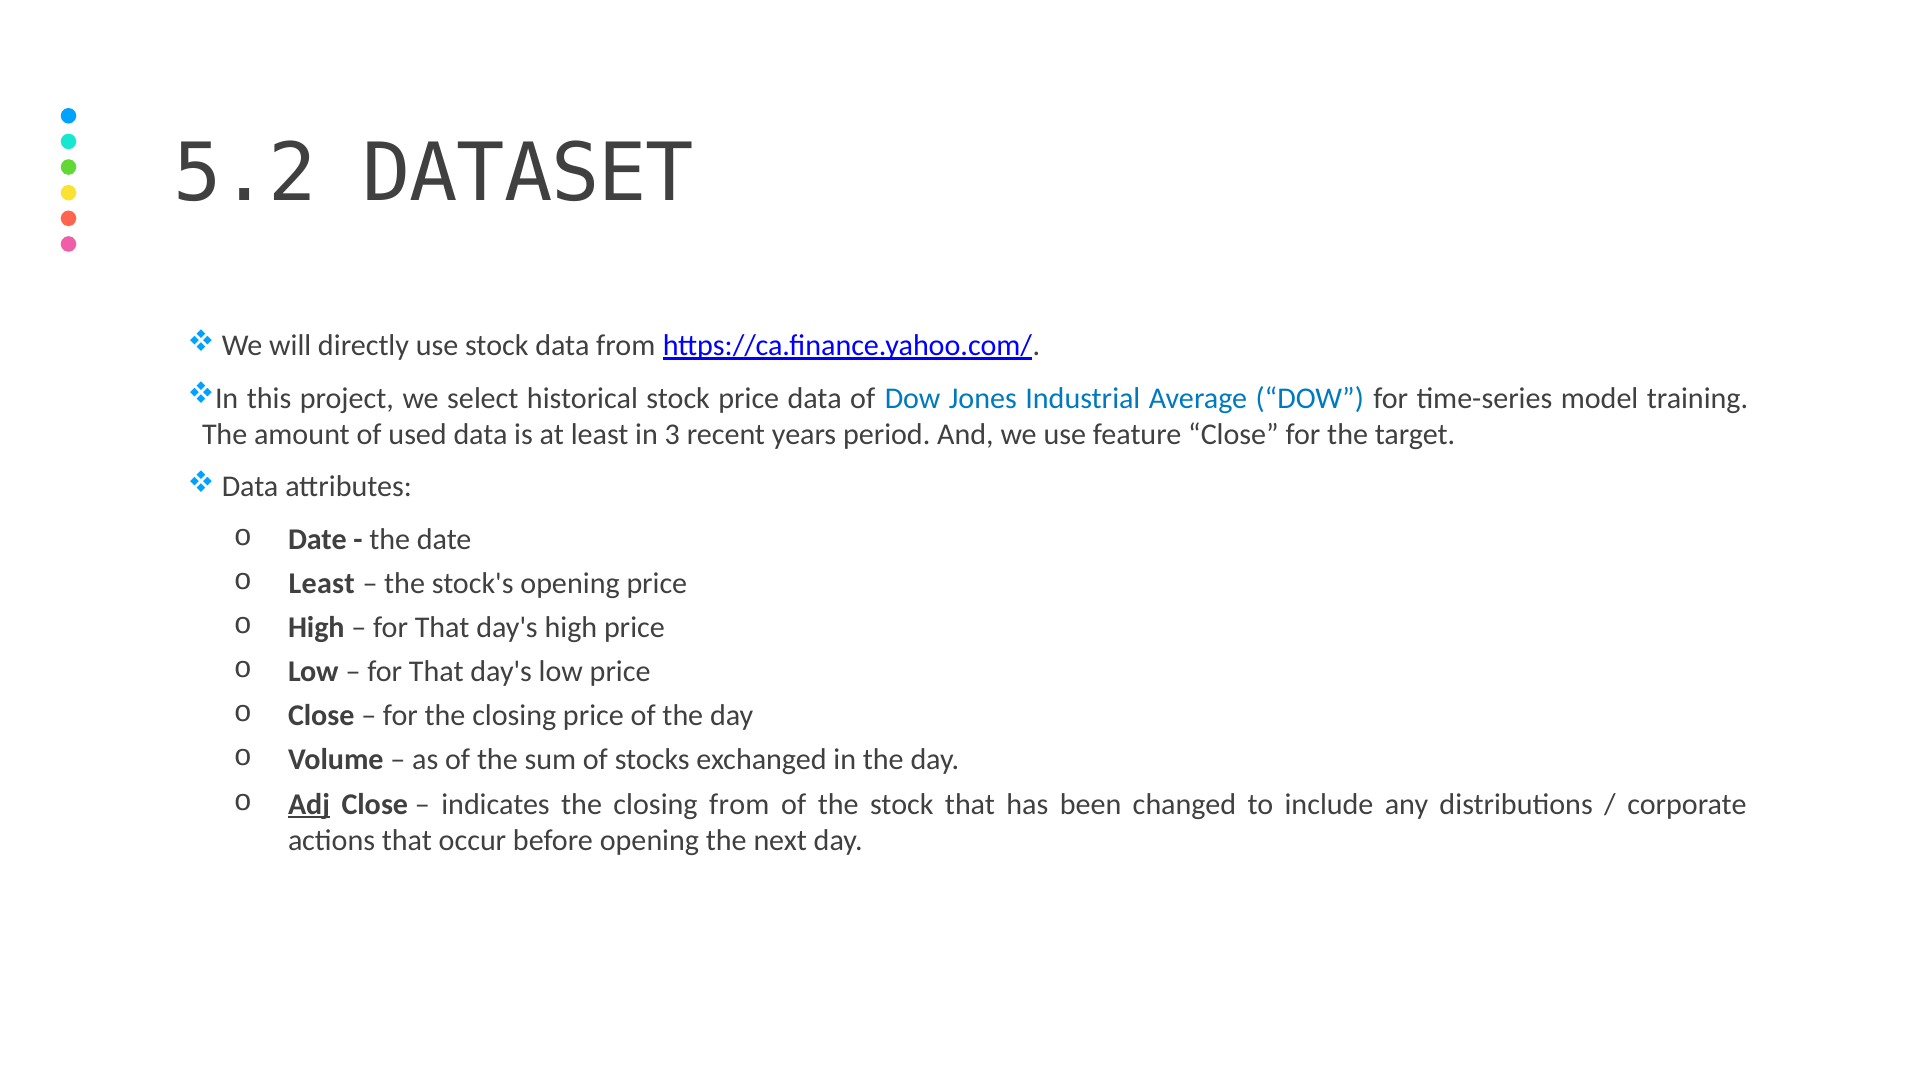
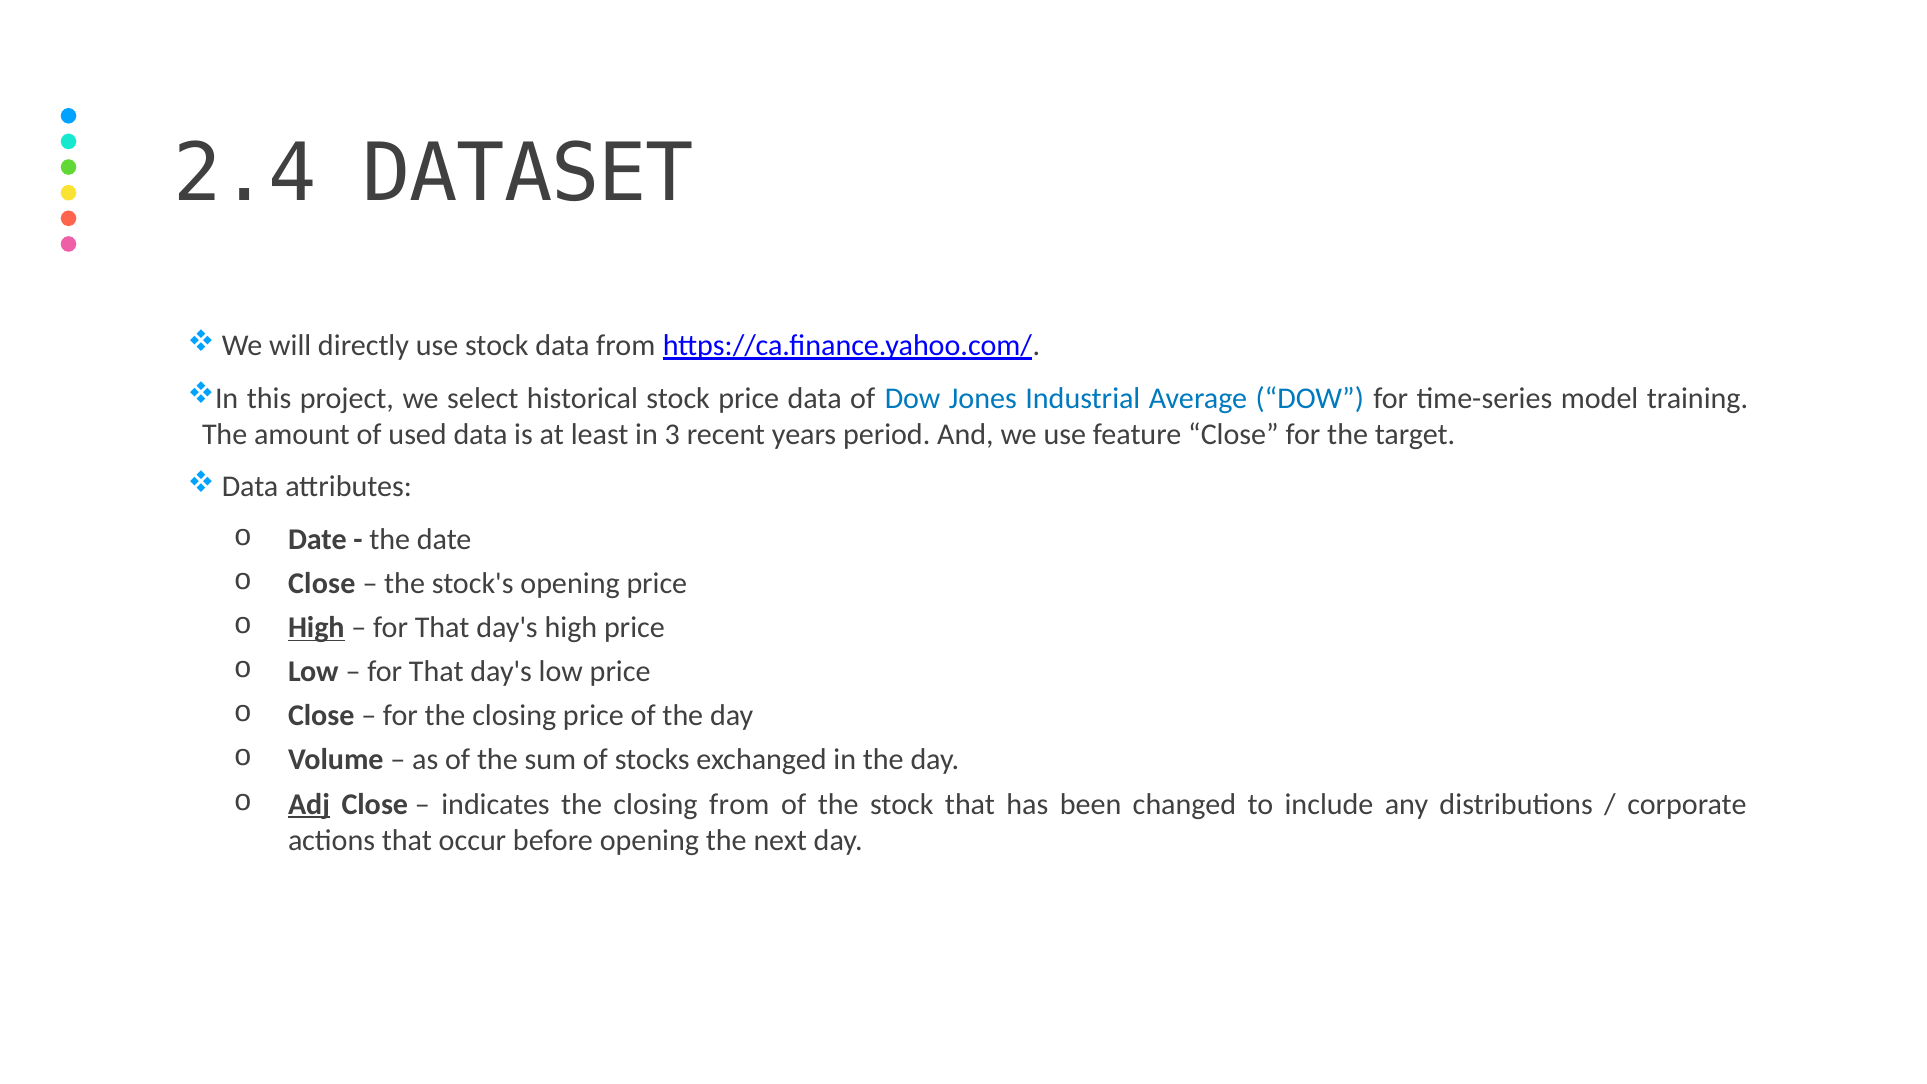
5.2: 5.2 -> 2.4
Least at (322, 583): Least -> Close
High at (316, 627) underline: none -> present
